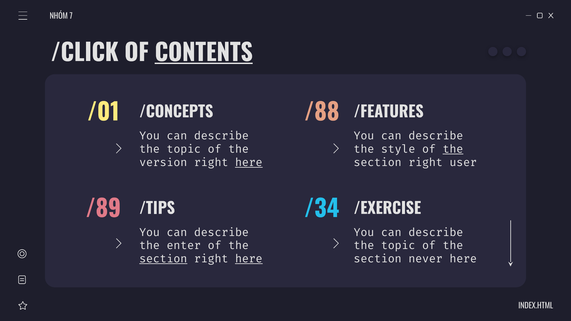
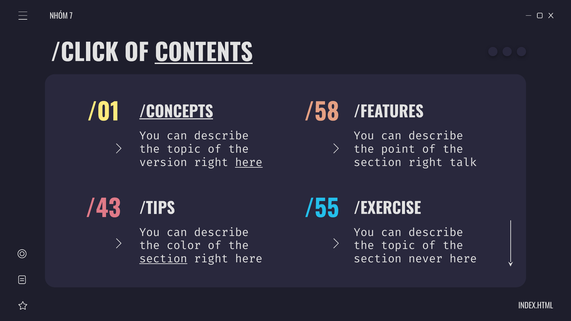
/88: /88 -> /58
/CONCEPTS underline: none -> present
style: style -> point
the at (453, 149) underline: present -> none
user: user -> talk
/89: /89 -> /43
/34: /34 -> /55
enter: enter -> color
here at (249, 259) underline: present -> none
